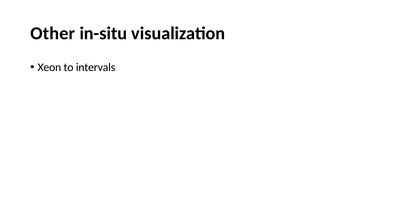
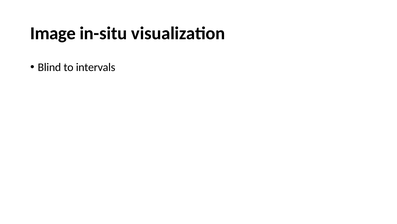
Other: Other -> Image
Xeon: Xeon -> Blind
